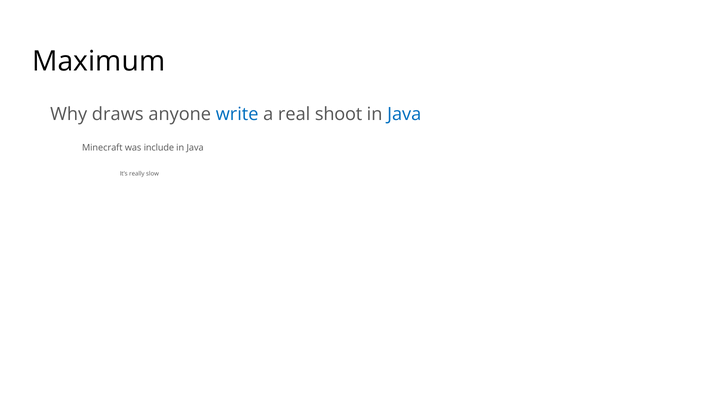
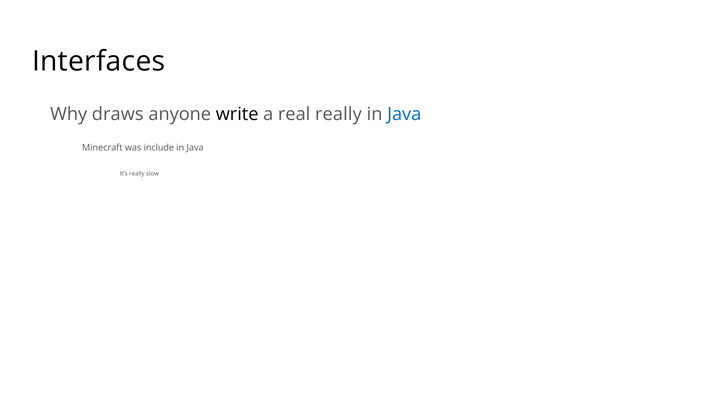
Maximum: Maximum -> Interfaces
write colour: blue -> black
real shoot: shoot -> really
